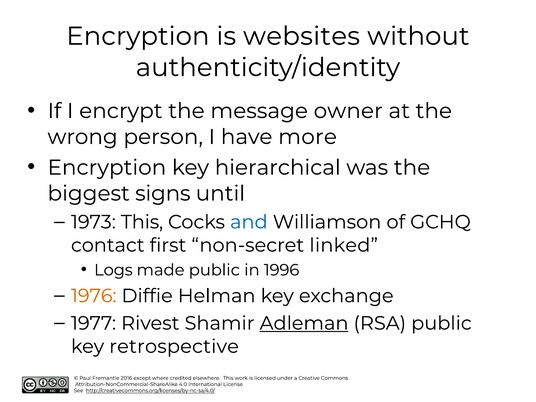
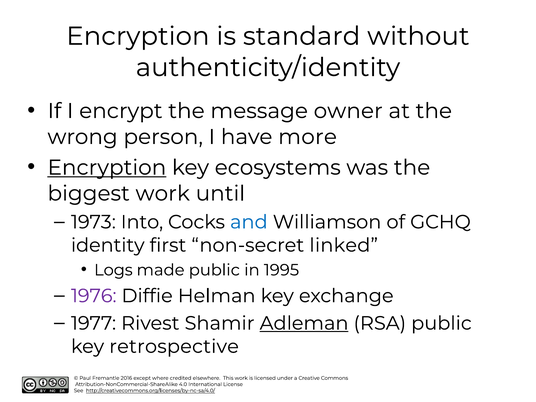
websites: websites -> standard
Encryption at (107, 168) underline: none -> present
hierarchical: hierarchical -> ecosystems
biggest signs: signs -> work
1973 This: This -> Into
contact: contact -> identity
1996: 1996 -> 1995
1976 colour: orange -> purple
